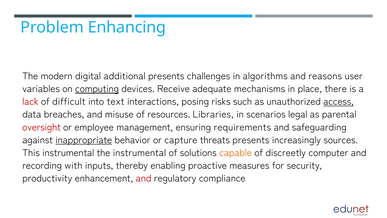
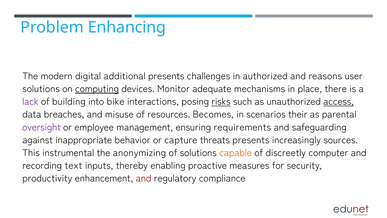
algorithms: algorithms -> authorized
variables at (41, 89): variables -> solutions
Receive: Receive -> Monitor
lack colour: red -> purple
difficult: difficult -> building
text: text -> bike
risks underline: none -> present
Libraries: Libraries -> Becomes
legal: legal -> their
oversight colour: red -> purple
inappropriate underline: present -> none
the instrumental: instrumental -> anonymizing
with: with -> text
